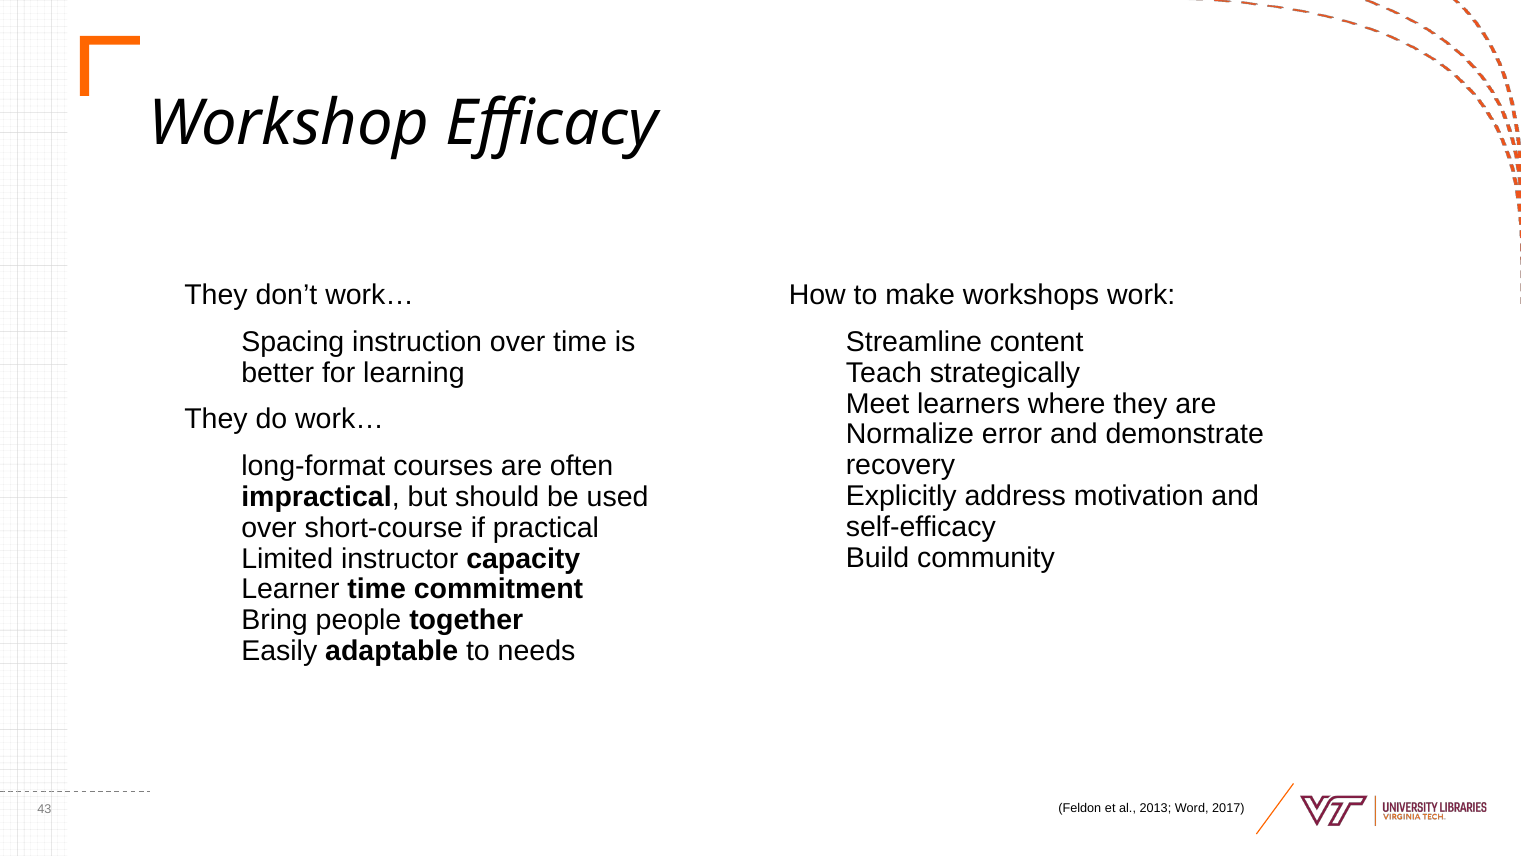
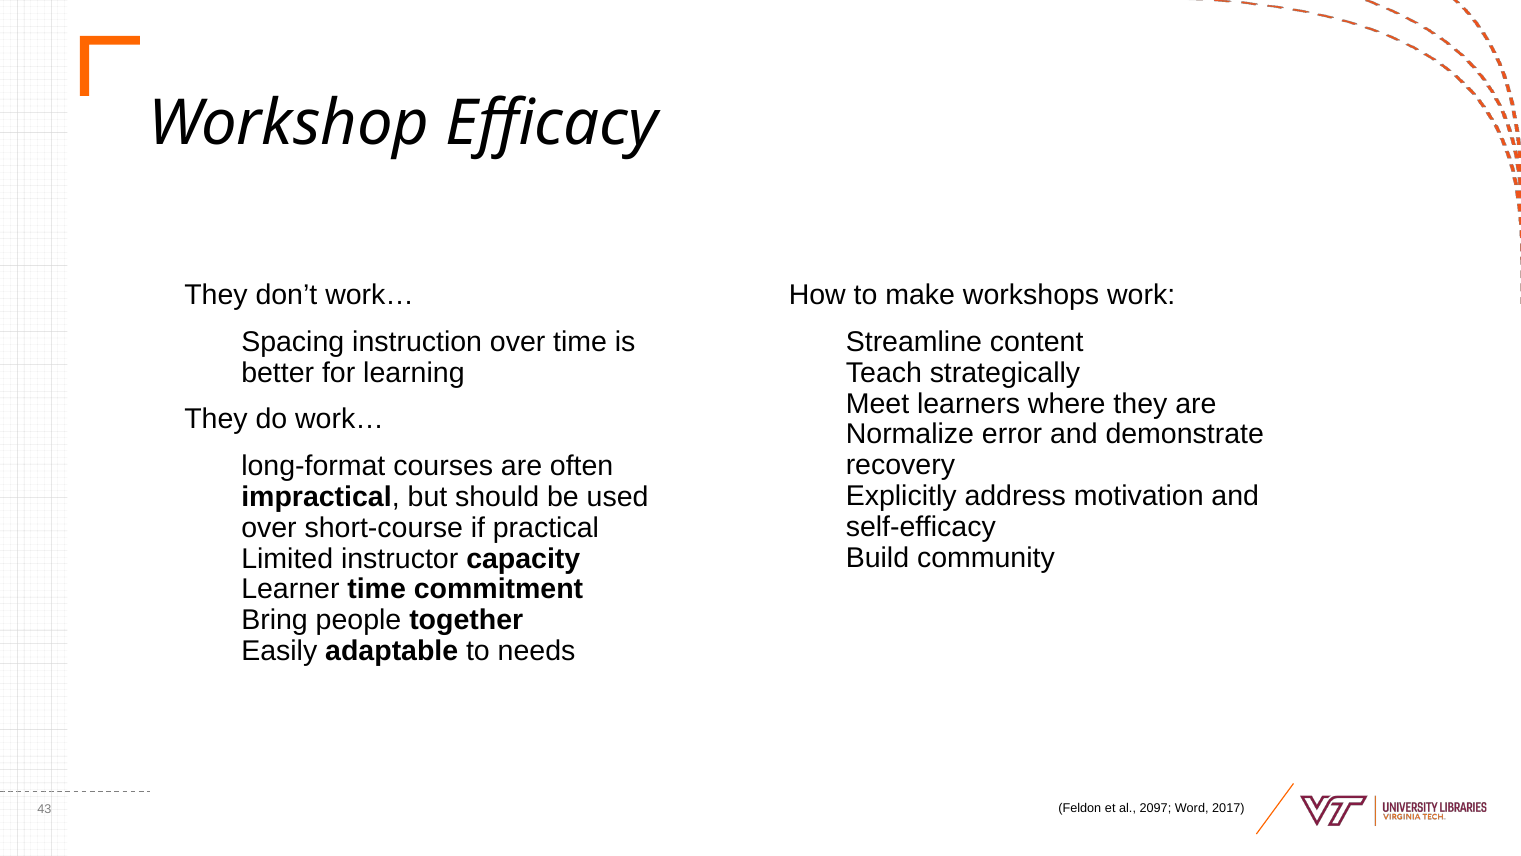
2013: 2013 -> 2097
